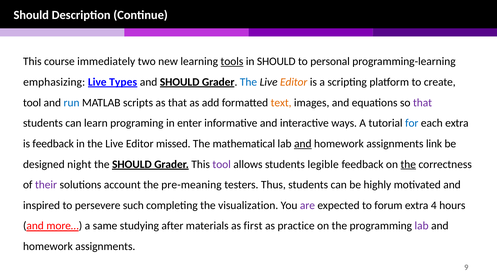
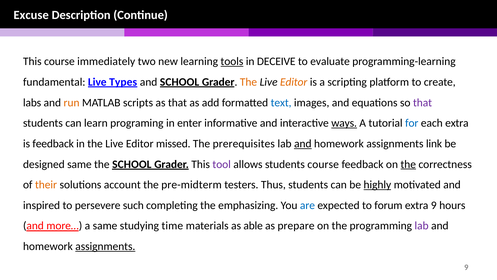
Should at (31, 15): Should -> Excuse
in SHOULD: SHOULD -> DECEIVE
personal: personal -> evaluate
emphasizing: emphasizing -> fundamental
and SHOULD: SHOULD -> SCHOOL
The at (248, 82) colour: blue -> orange
tool at (32, 103): tool -> labs
run colour: blue -> orange
text colour: orange -> blue
ways underline: none -> present
mathematical: mathematical -> prerequisites
designed night: night -> same
the SHOULD: SHOULD -> SCHOOL
students legible: legible -> course
their colour: purple -> orange
pre-meaning: pre-meaning -> pre-midterm
highly underline: none -> present
visualization: visualization -> emphasizing
are colour: purple -> blue
extra 4: 4 -> 9
after: after -> time
first: first -> able
practice: practice -> prepare
assignments at (105, 246) underline: none -> present
